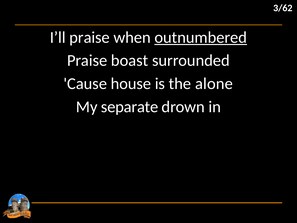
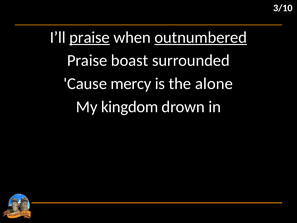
3/62: 3/62 -> 3/10
praise at (90, 37) underline: none -> present
house: house -> mercy
separate: separate -> kingdom
